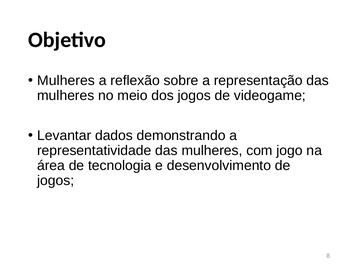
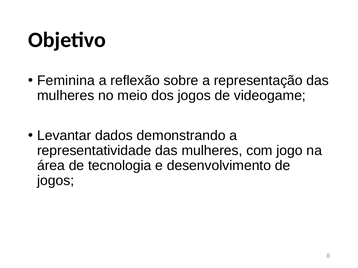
Mulheres at (66, 81): Mulheres -> Feminina
